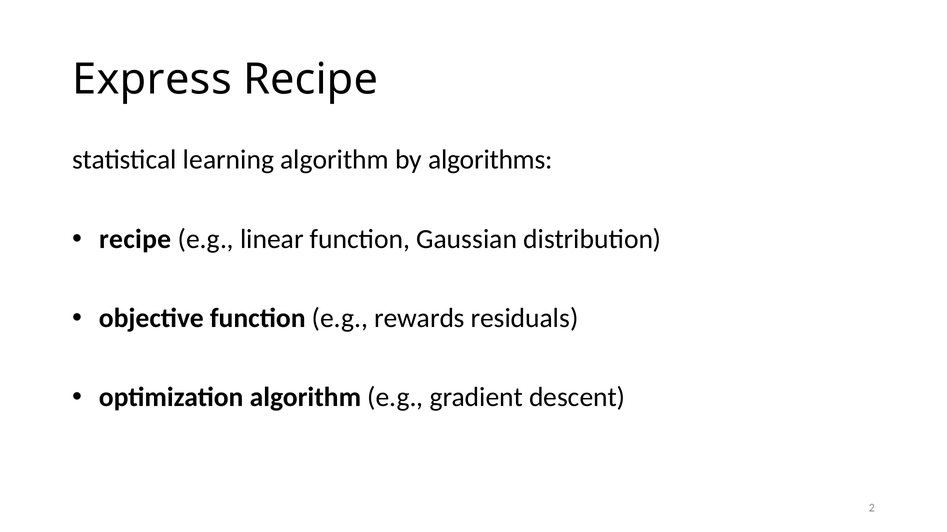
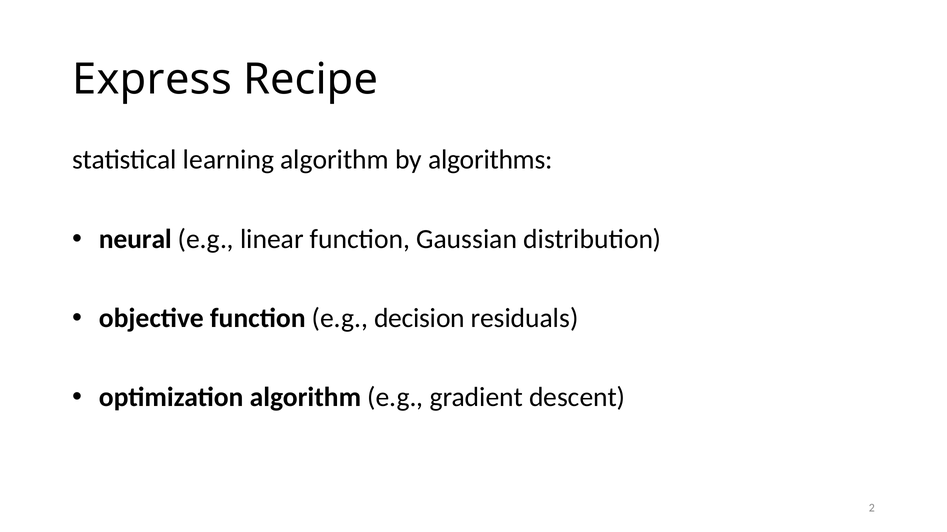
recipe at (135, 239): recipe -> neural
rewards: rewards -> decision
